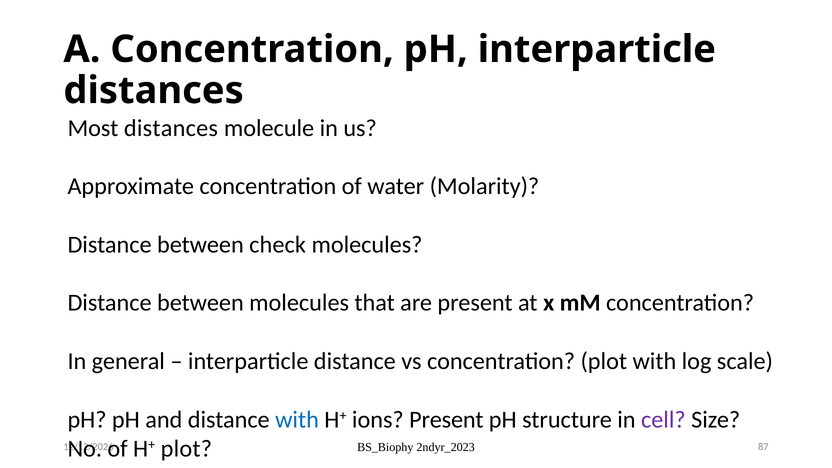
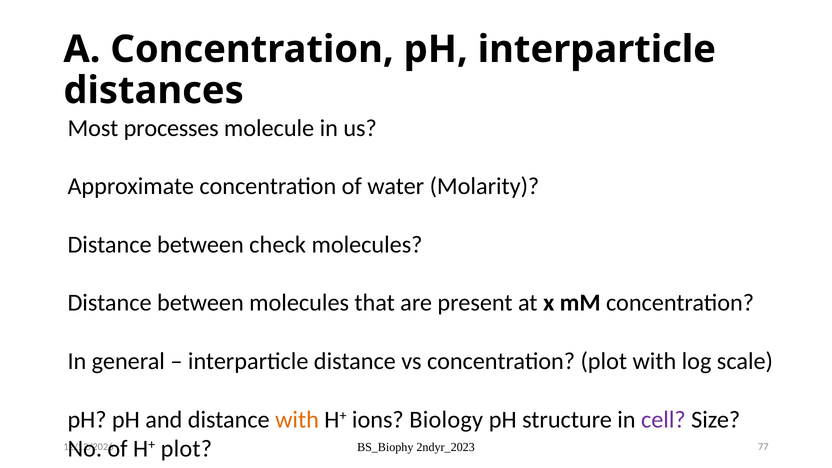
Most distances: distances -> processes
with at (297, 420) colour: blue -> orange
ions Present: Present -> Biology
87: 87 -> 77
